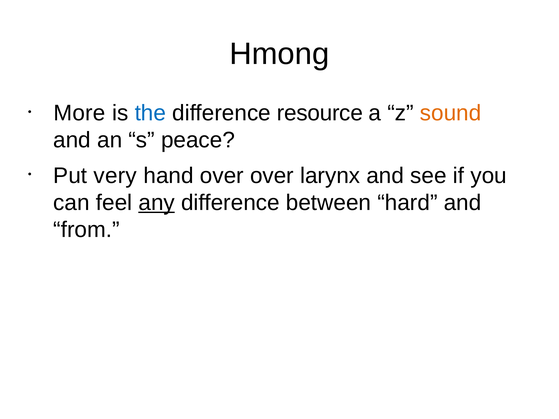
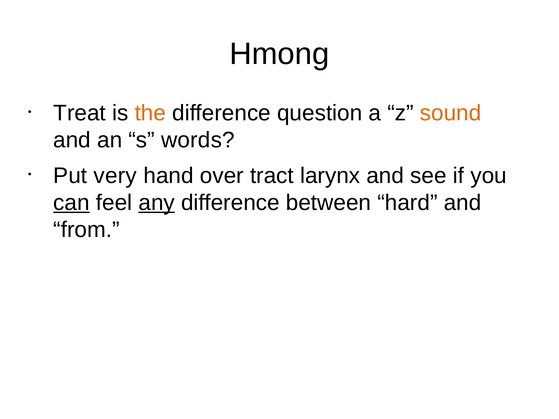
More: More -> Treat
the colour: blue -> orange
resource: resource -> question
peace: peace -> words
over over: over -> tract
can underline: none -> present
